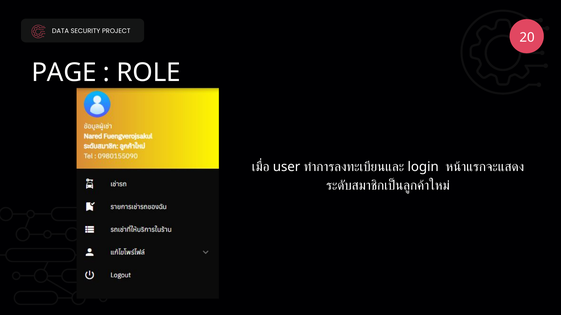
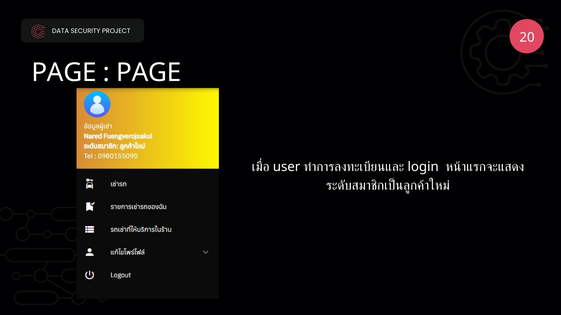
ROLE at (149, 73): ROLE -> PAGE
